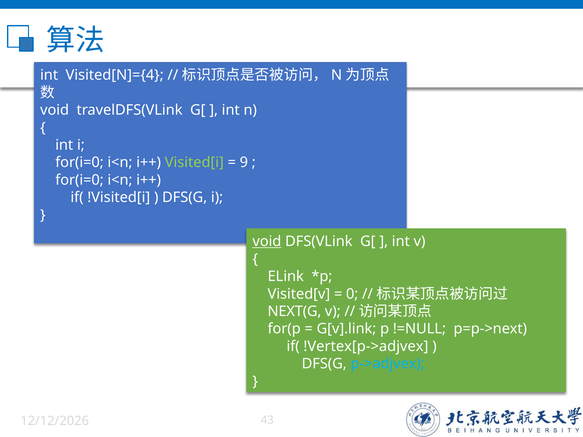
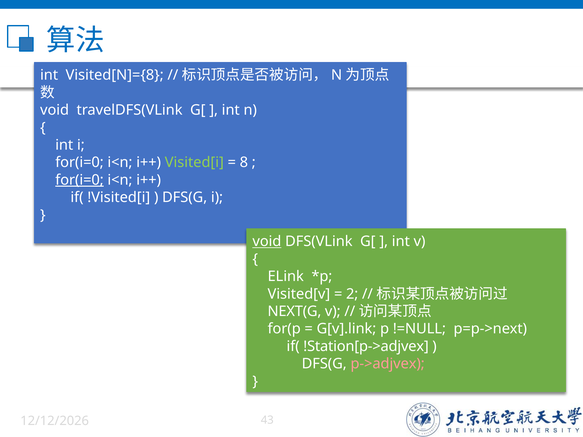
Visited[N]={4: Visited[N]={4 -> Visited[N]={8
9: 9 -> 8
for(i=0 at (79, 180) underline: none -> present
0: 0 -> 2
!Vertex[p->adjvex: !Vertex[p->adjvex -> !Station[p->adjvex
p->adjvex colour: light blue -> pink
